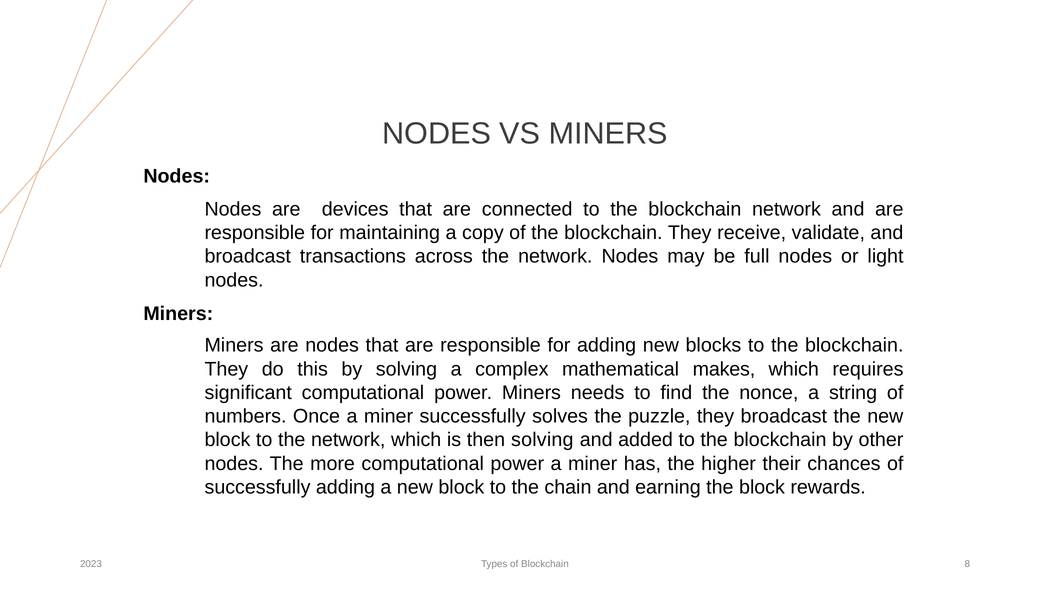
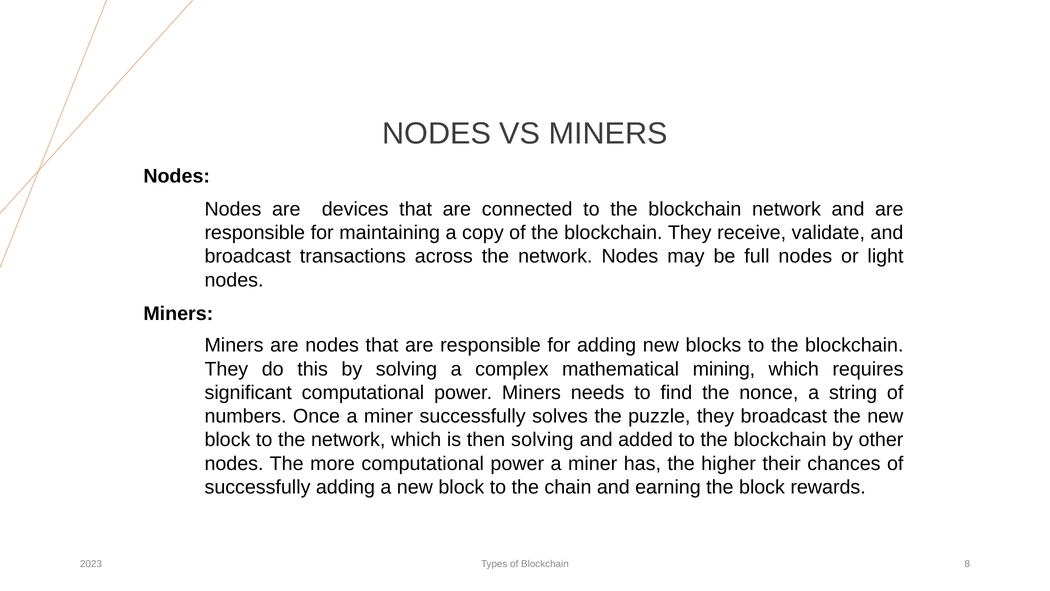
makes: makes -> mining
